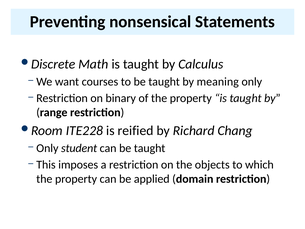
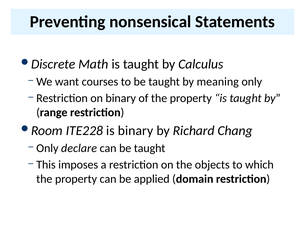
is reified: reified -> binary
student: student -> declare
